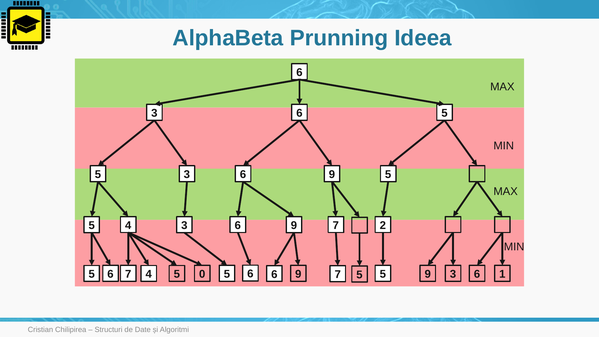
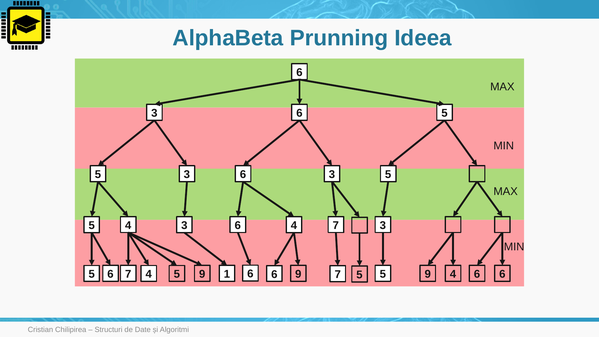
9 at (332, 174): 9 -> 3
4 6 2: 2 -> 3
9 at (294, 225): 9 -> 4
5 at (227, 274): 5 -> 1
3 at (453, 274): 3 -> 4
0 at (202, 274): 0 -> 9
1 at (502, 274): 1 -> 6
